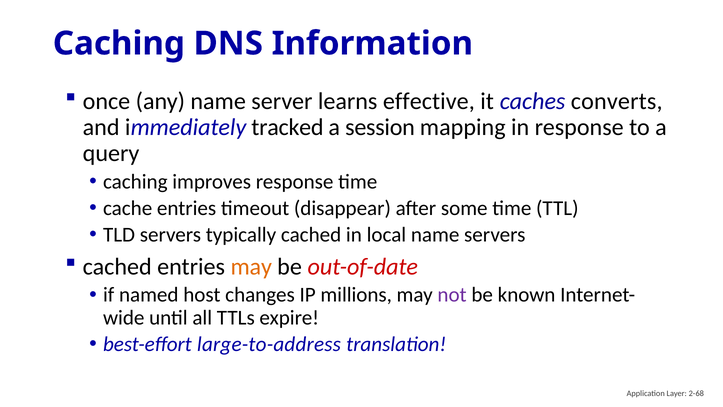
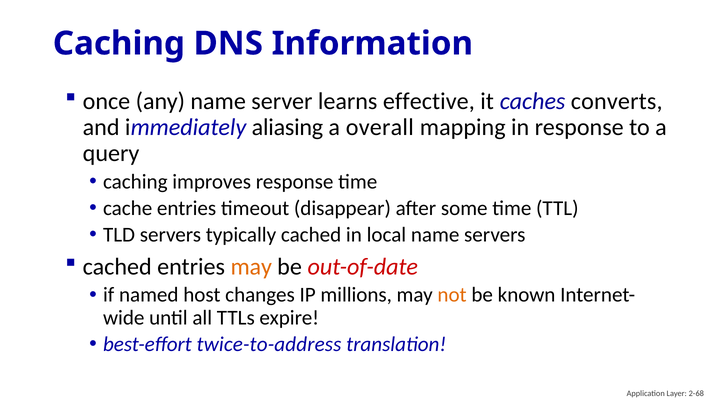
tracked: tracked -> aliasing
session: session -> overall
not colour: purple -> orange
large-to-address: large-to-address -> twice-to-address
